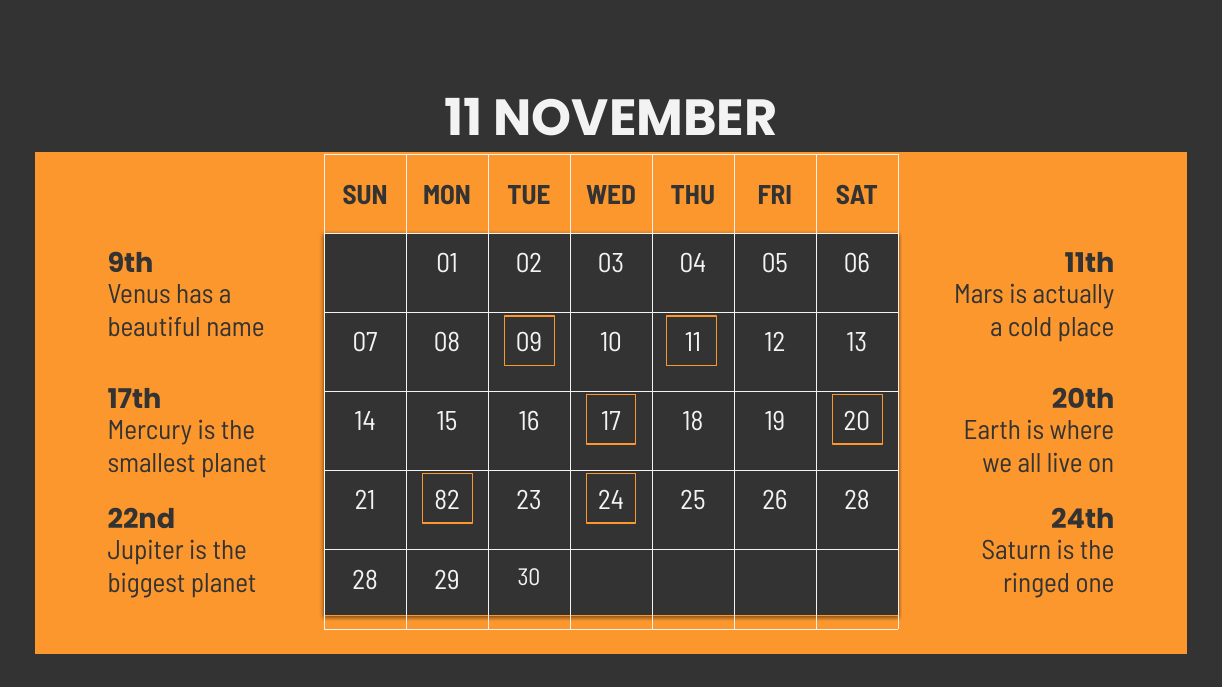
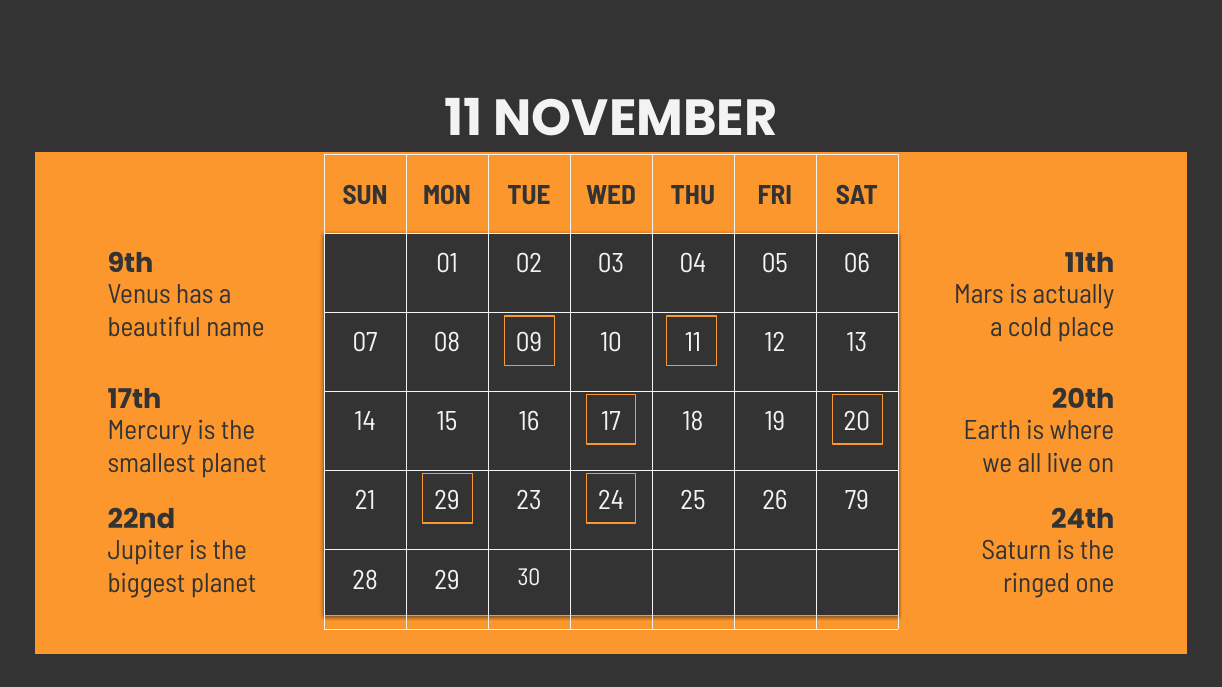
21 82: 82 -> 29
26 28: 28 -> 79
